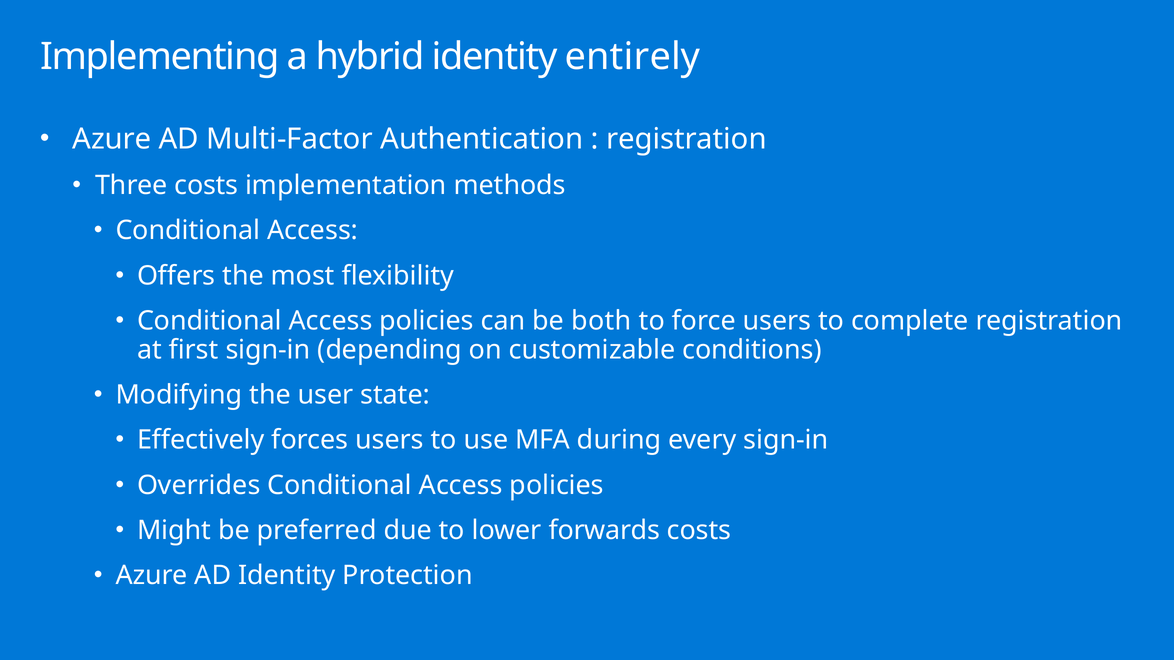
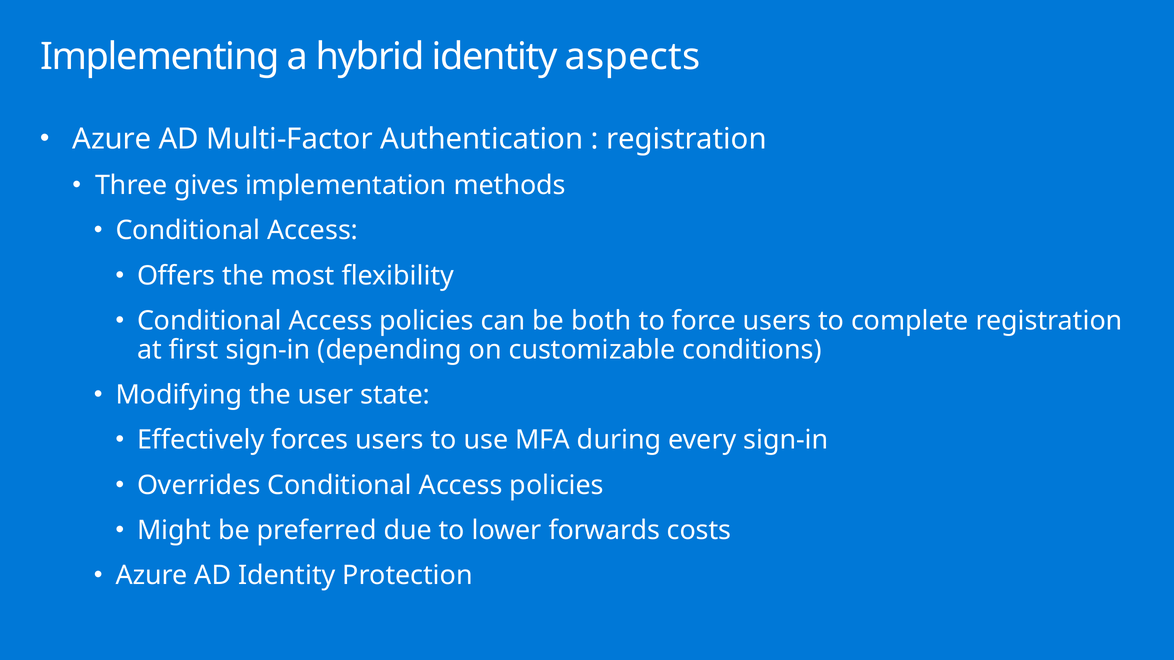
entirely: entirely -> aspects
Three costs: costs -> gives
